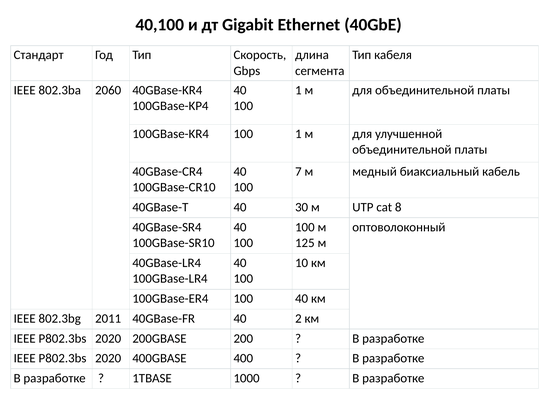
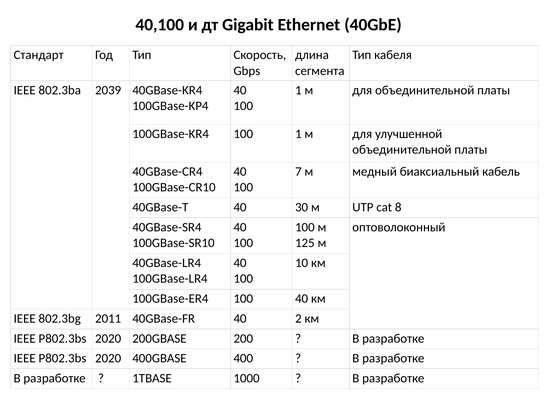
2060: 2060 -> 2039
